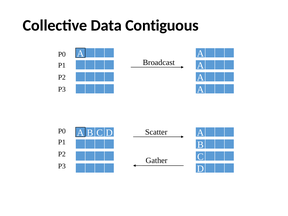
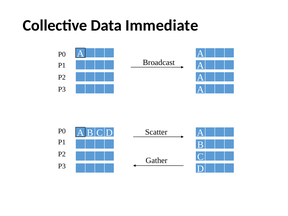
Contiguous: Contiguous -> Immediate
